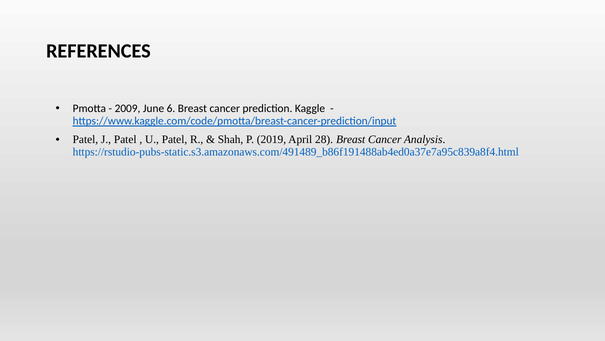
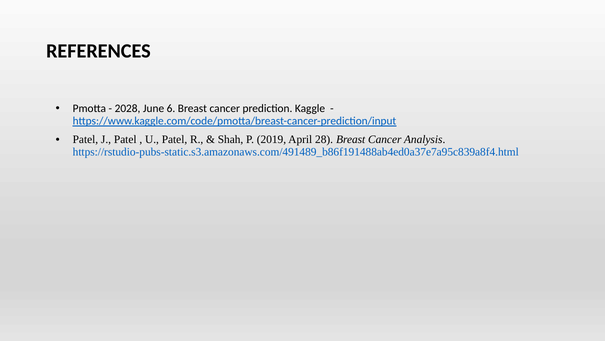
2009: 2009 -> 2028
